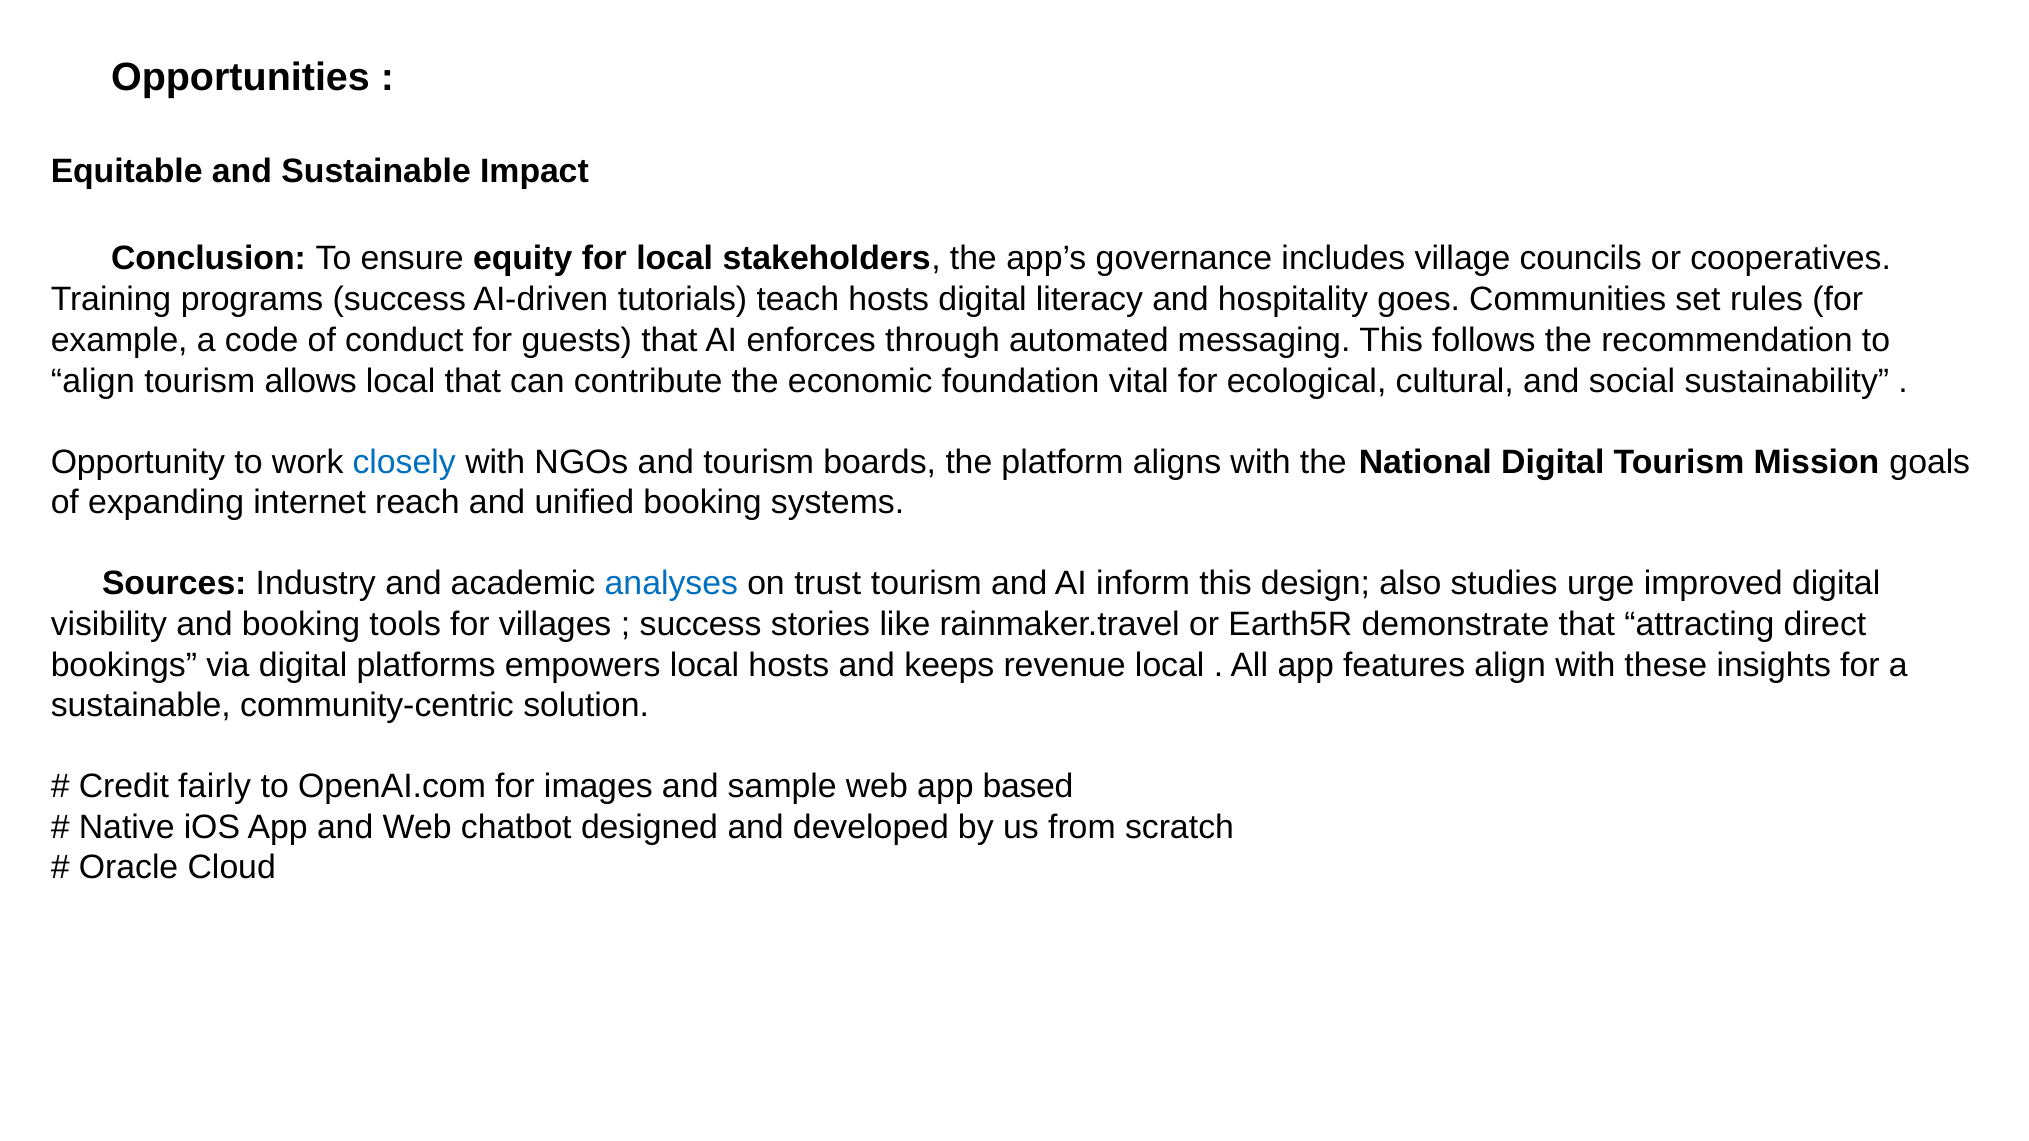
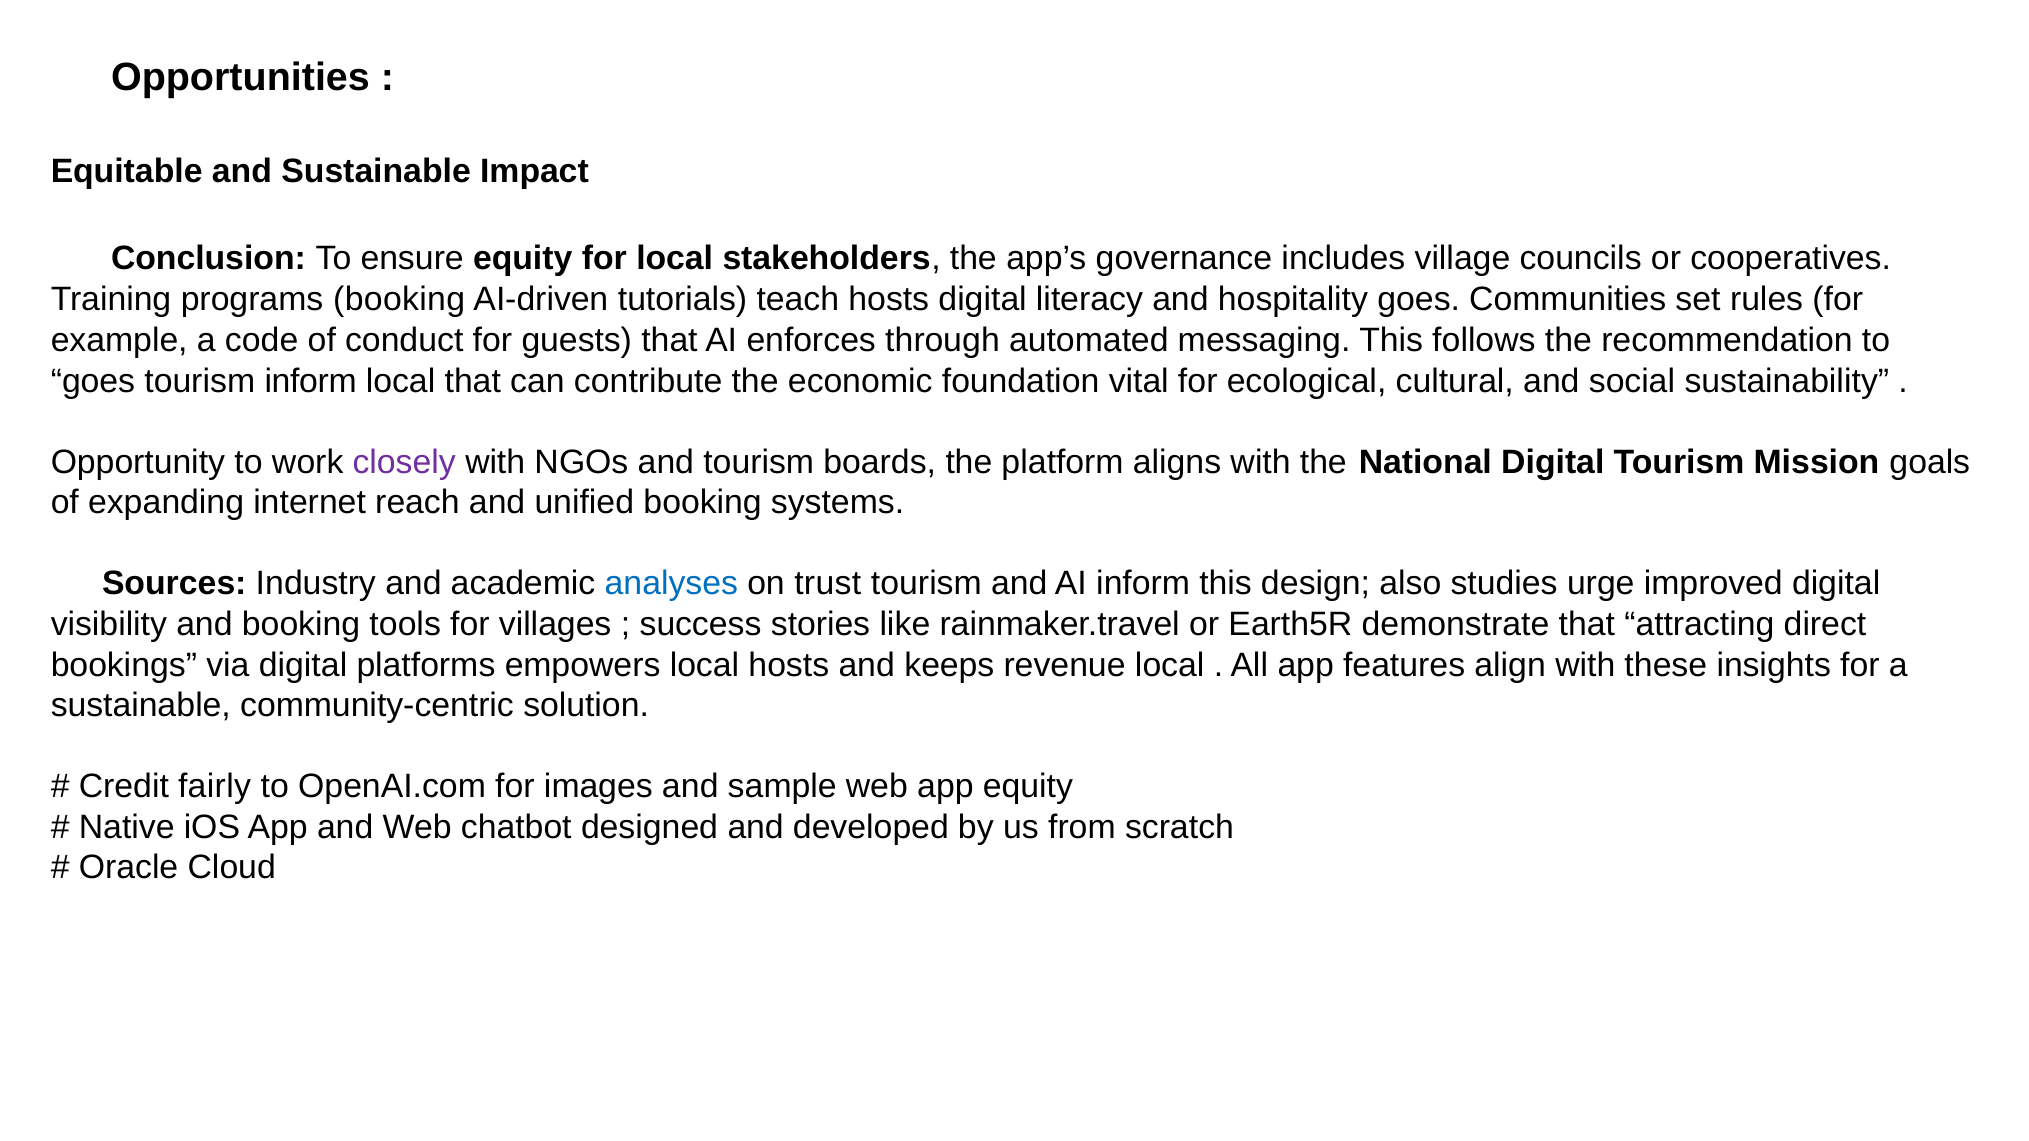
programs success: success -> booking
align at (93, 381): align -> goes
tourism allows: allows -> inform
closely colour: blue -> purple
app based: based -> equity
